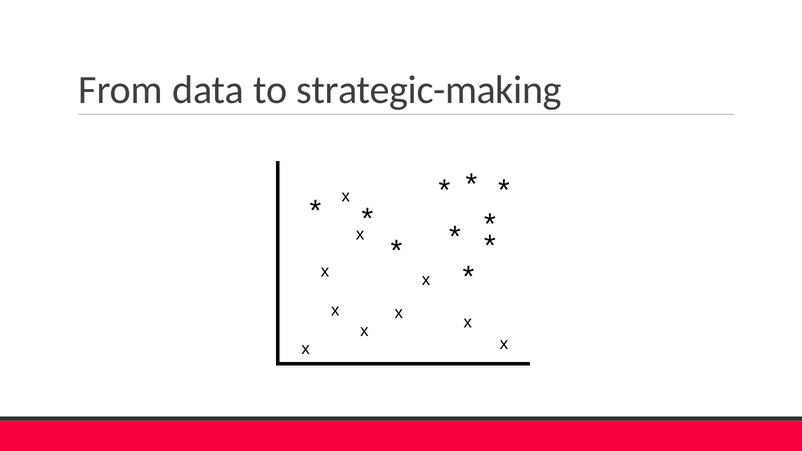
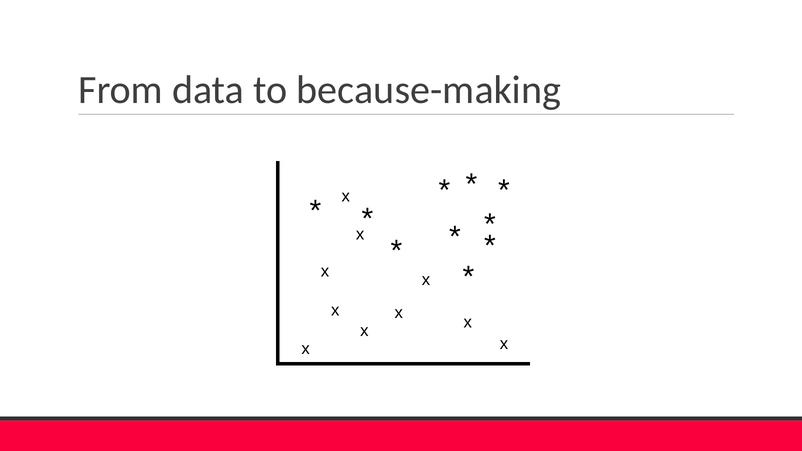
strategic-making: strategic-making -> because-making
